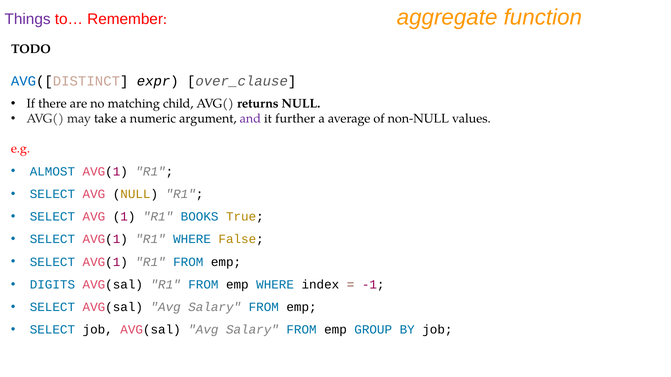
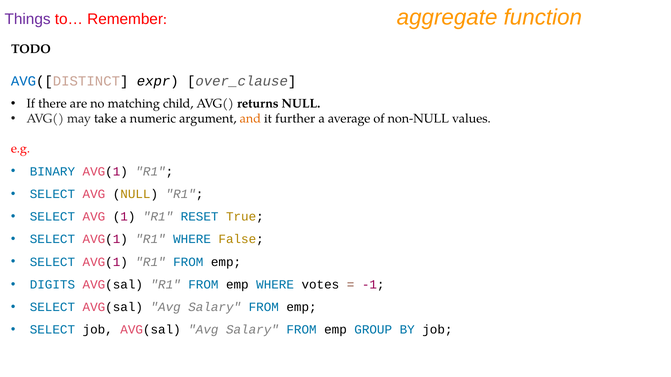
and colour: purple -> orange
ALMOST: ALMOST -> BINARY
BOOKS: BOOKS -> RESET
index: index -> votes
